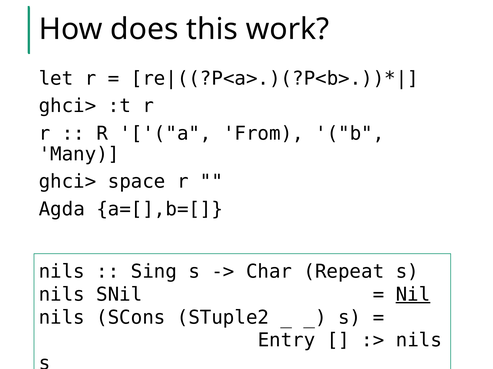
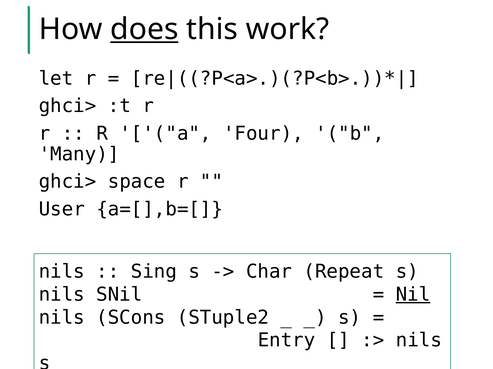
does underline: none -> present
From: From -> Four
Agda: Agda -> User
